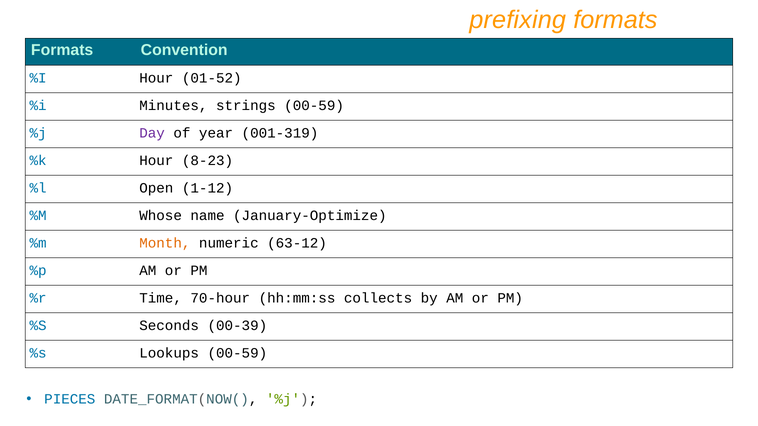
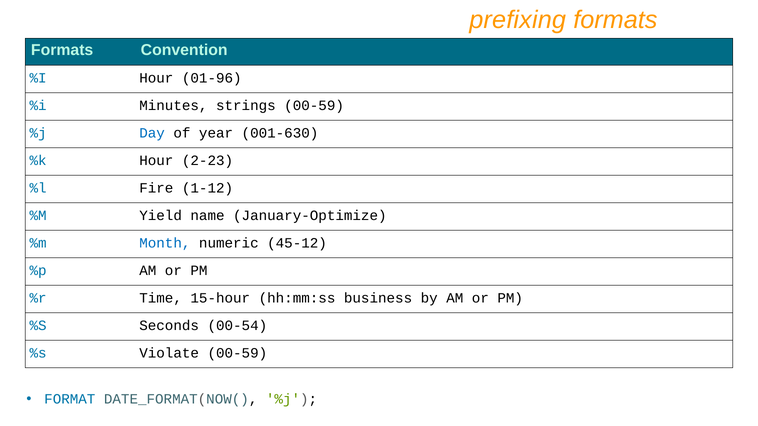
01-52: 01-52 -> 01-96
Day colour: purple -> blue
001-319: 001-319 -> 001-630
8-23: 8-23 -> 2-23
Open: Open -> Fire
Whose: Whose -> Yield
Month colour: orange -> blue
63-12: 63-12 -> 45-12
70-hour: 70-hour -> 15-hour
collects: collects -> business
00-39: 00-39 -> 00-54
Lookups: Lookups -> Violate
PIECES: PIECES -> FORMAT
